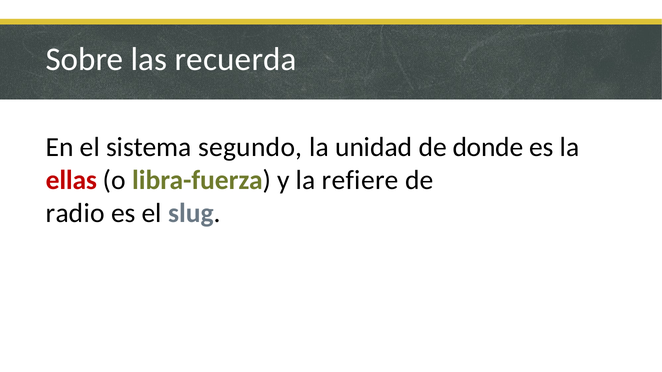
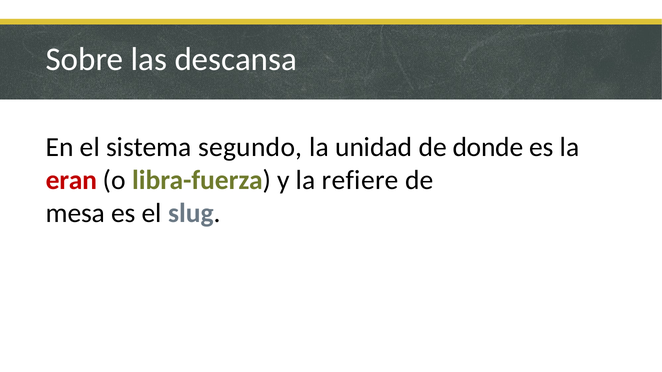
recuerda: recuerda -> descansa
ellas: ellas -> eran
radio: radio -> mesa
